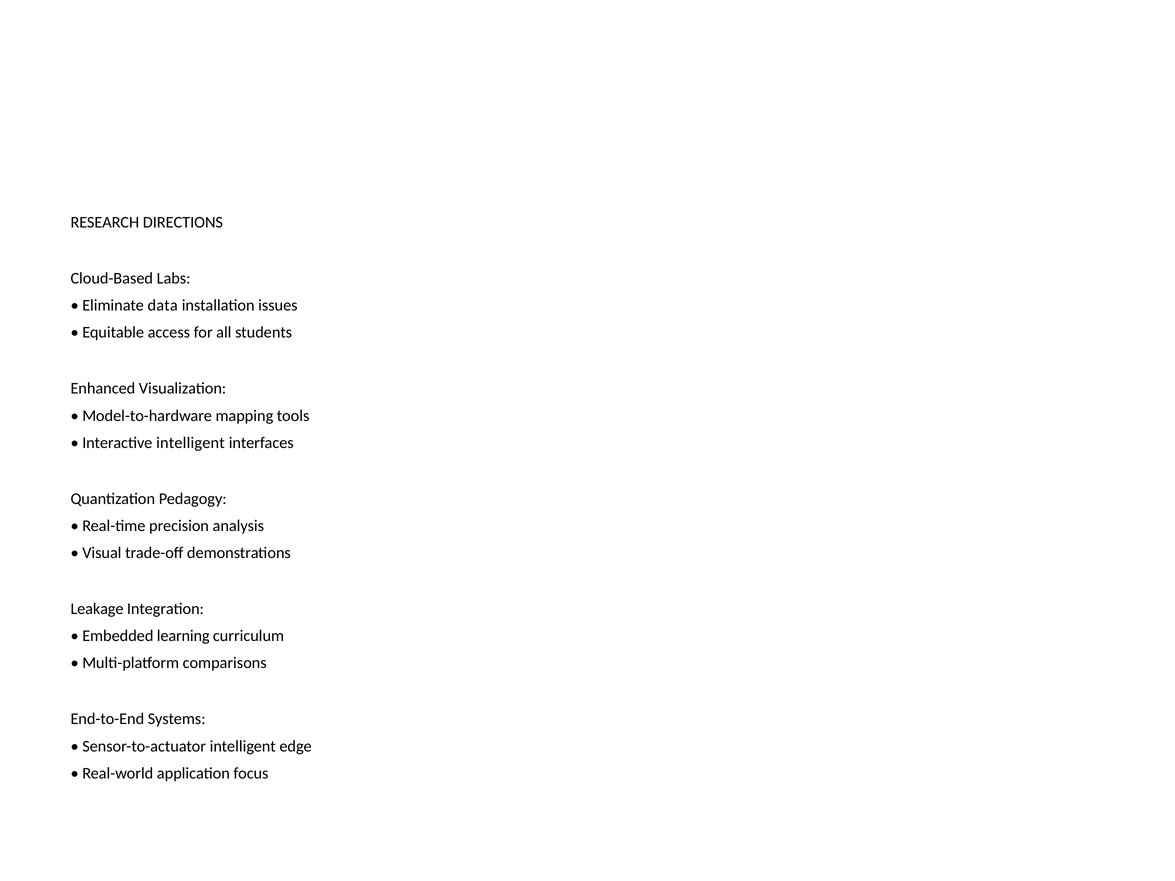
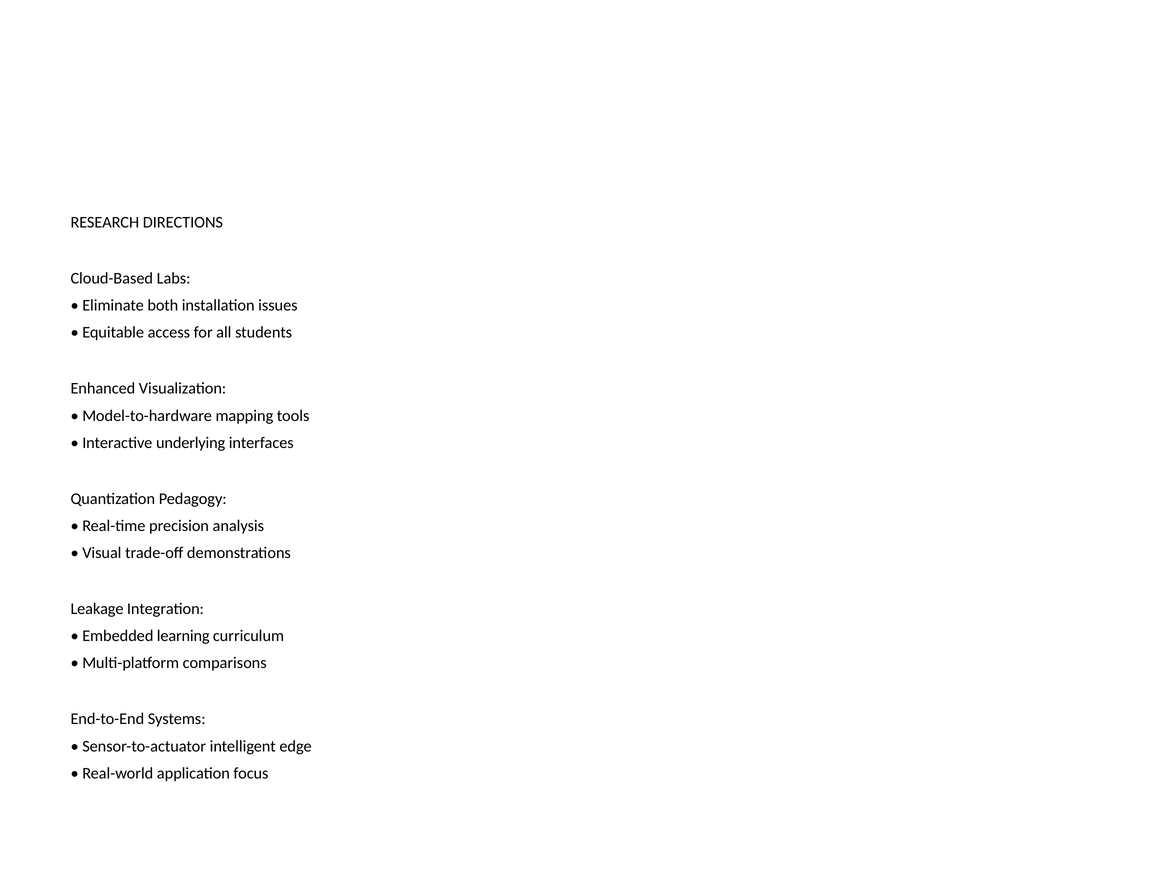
data: data -> both
Interactive intelligent: intelligent -> underlying
